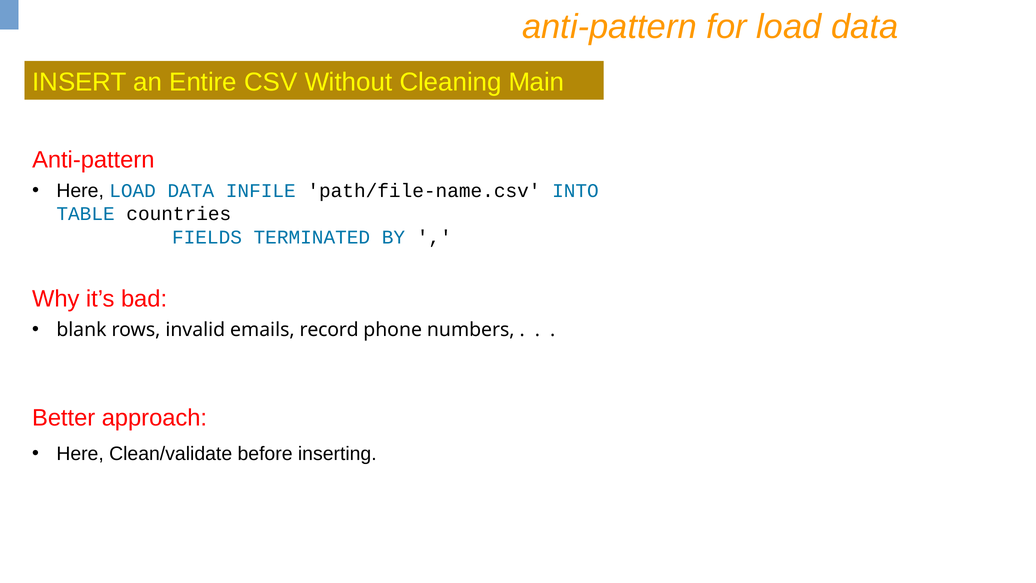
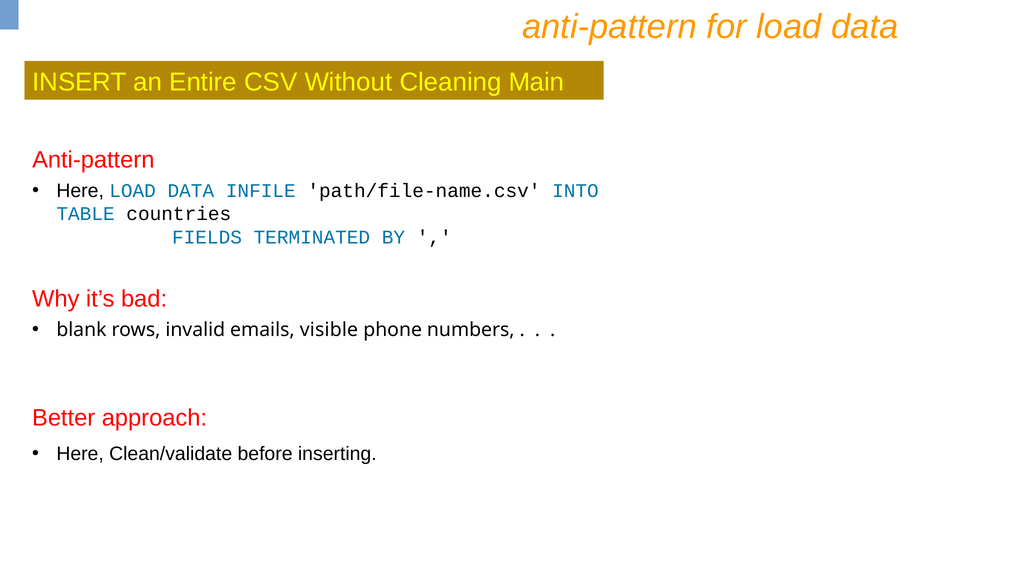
record: record -> visible
